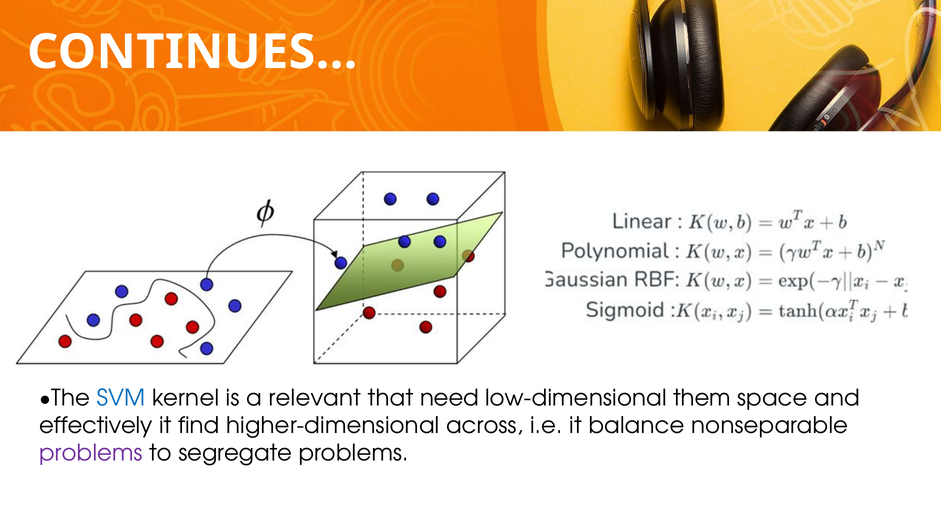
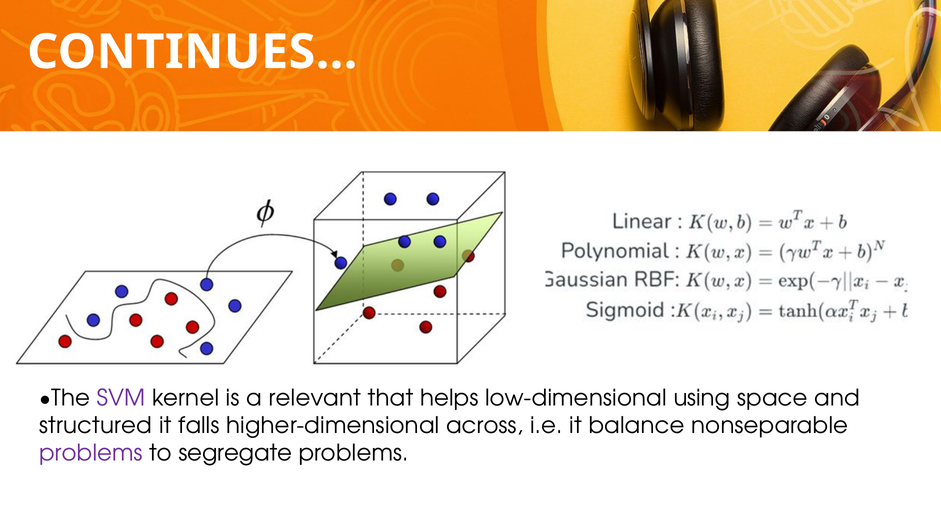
SVM colour: blue -> purple
need: need -> helps
them: them -> using
effectively: effectively -> structured
find: find -> falls
